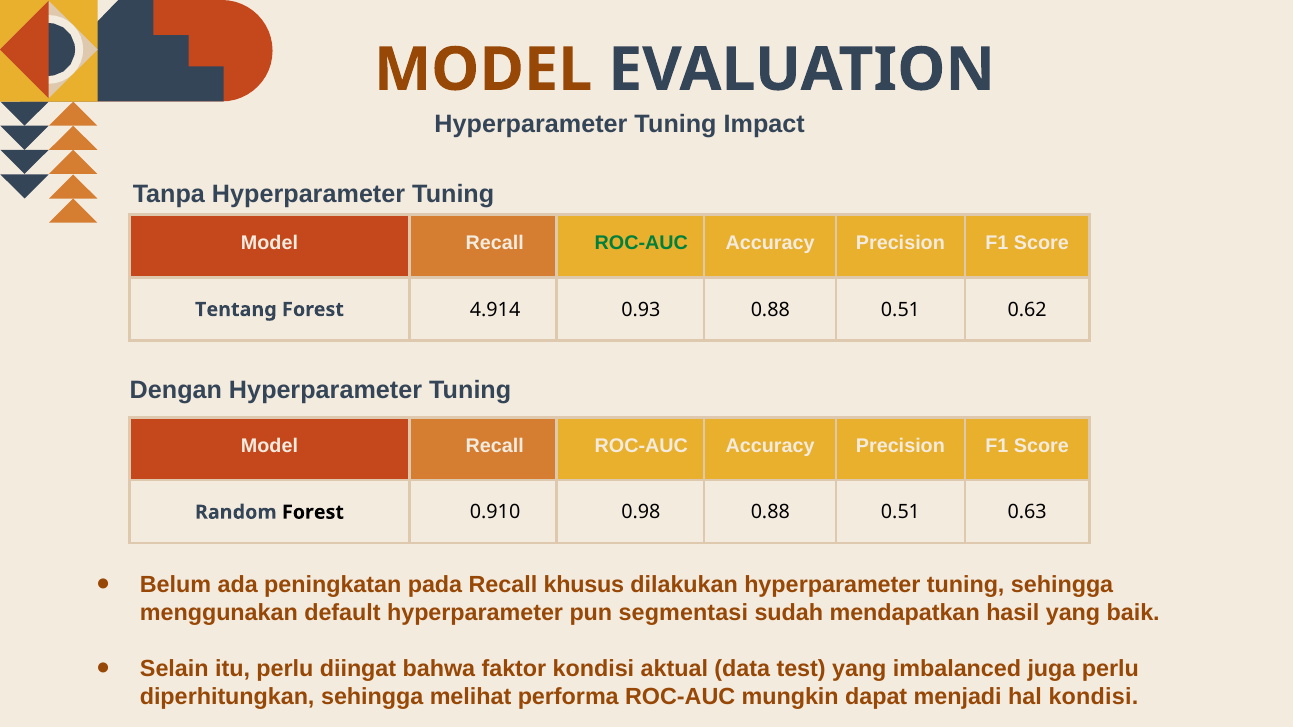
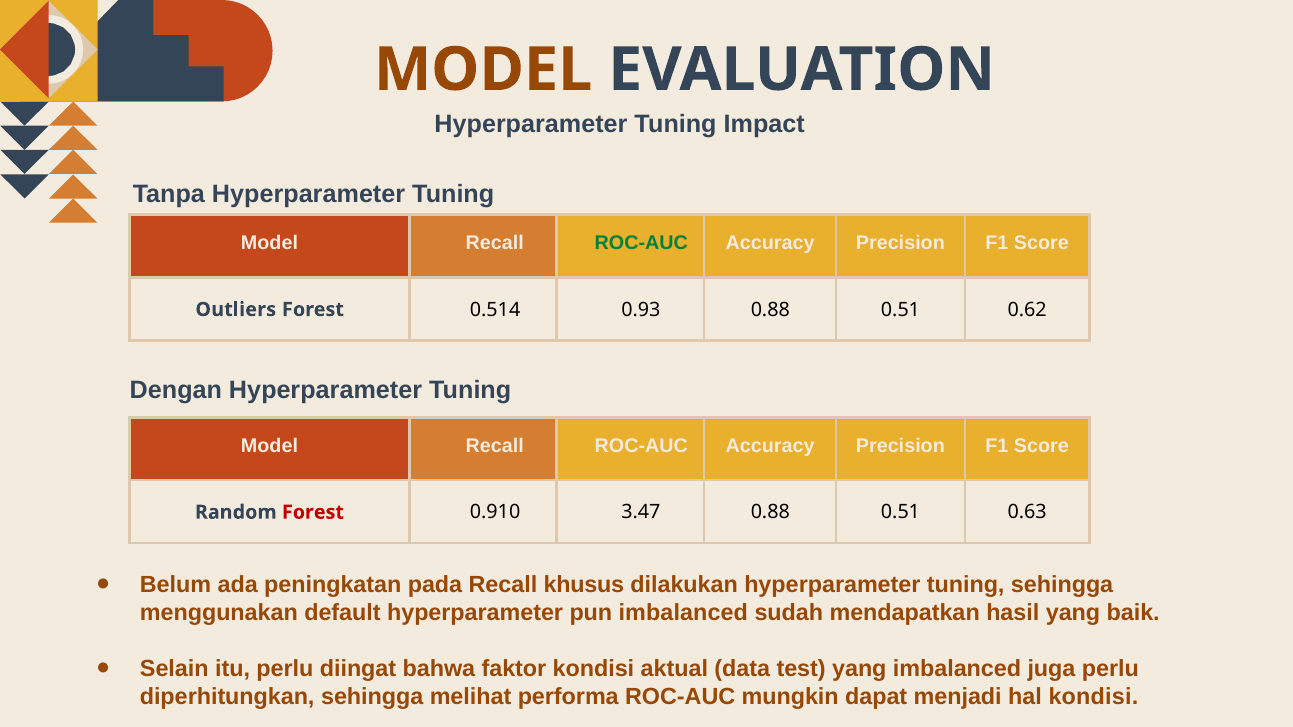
Tentang: Tentang -> Outliers
4.914: 4.914 -> 0.514
Forest at (313, 512) colour: black -> red
0.98: 0.98 -> 3.47
pun segmentasi: segmentasi -> imbalanced
